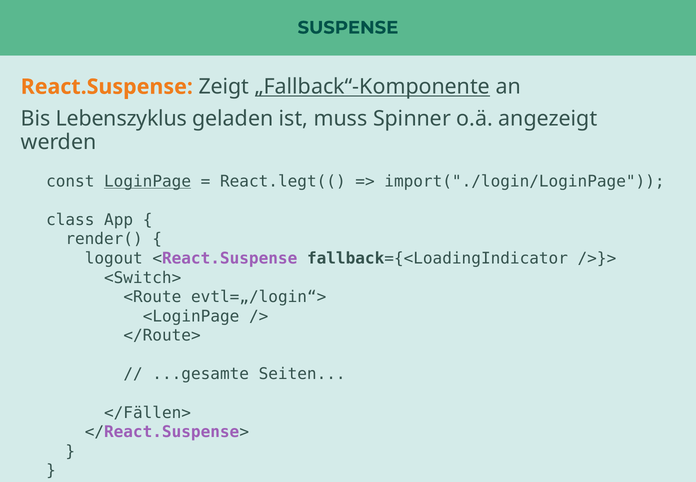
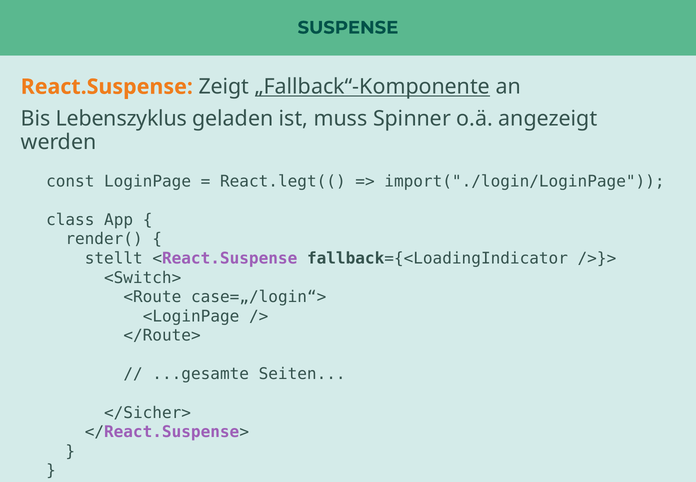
LoginPage underline: present -> none
logout: logout -> stellt
evtl=„/login“>: evtl=„/login“> -> case=„/login“>
</Fällen>: </Fällen> -> </Sicher>
